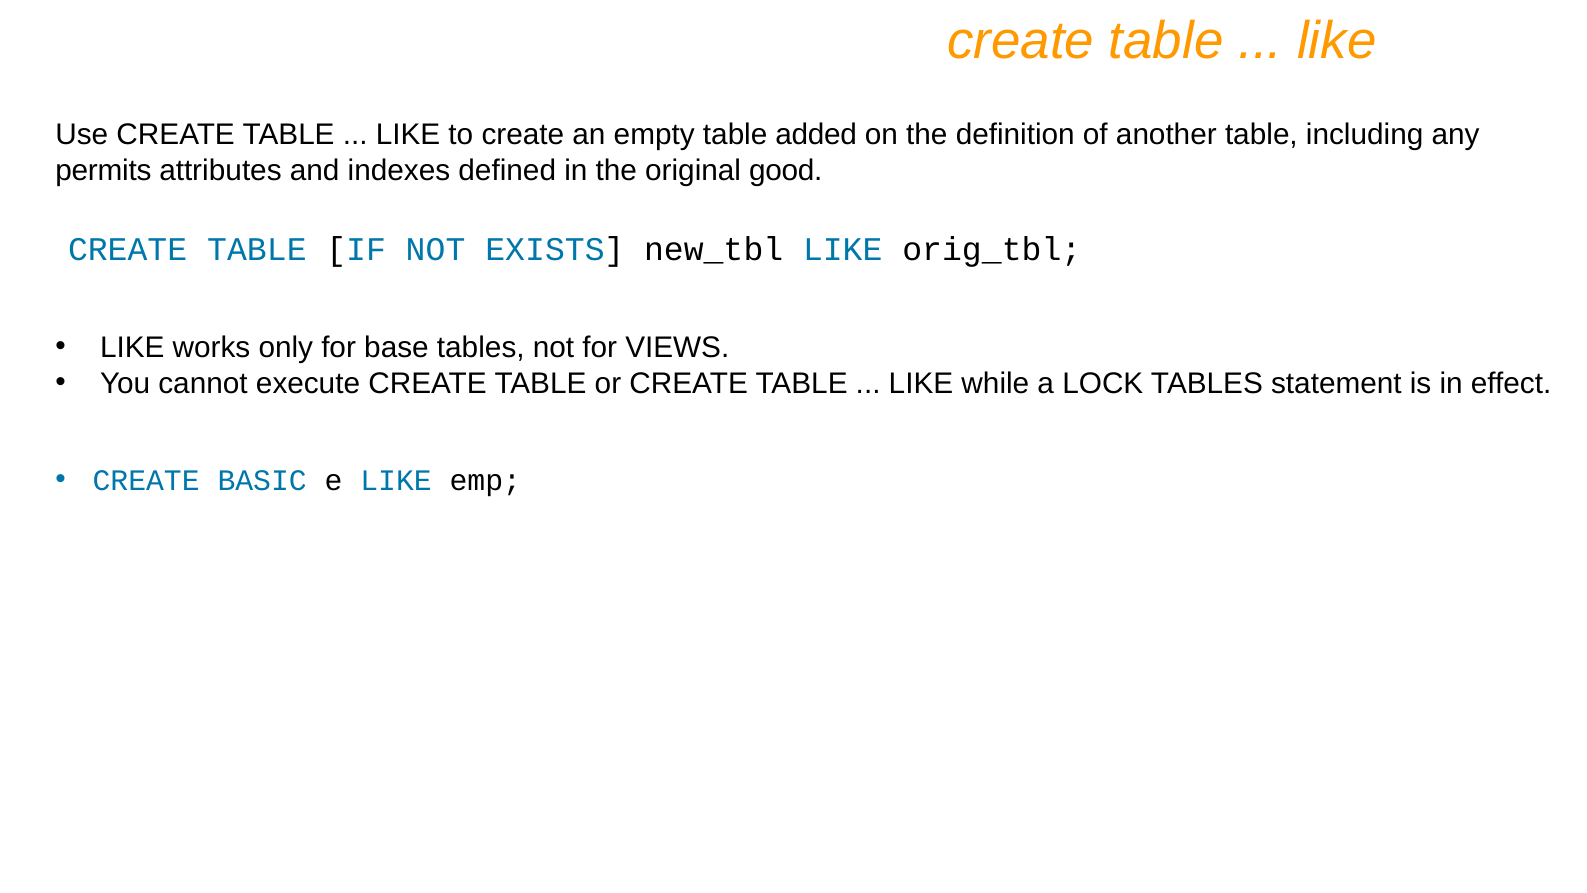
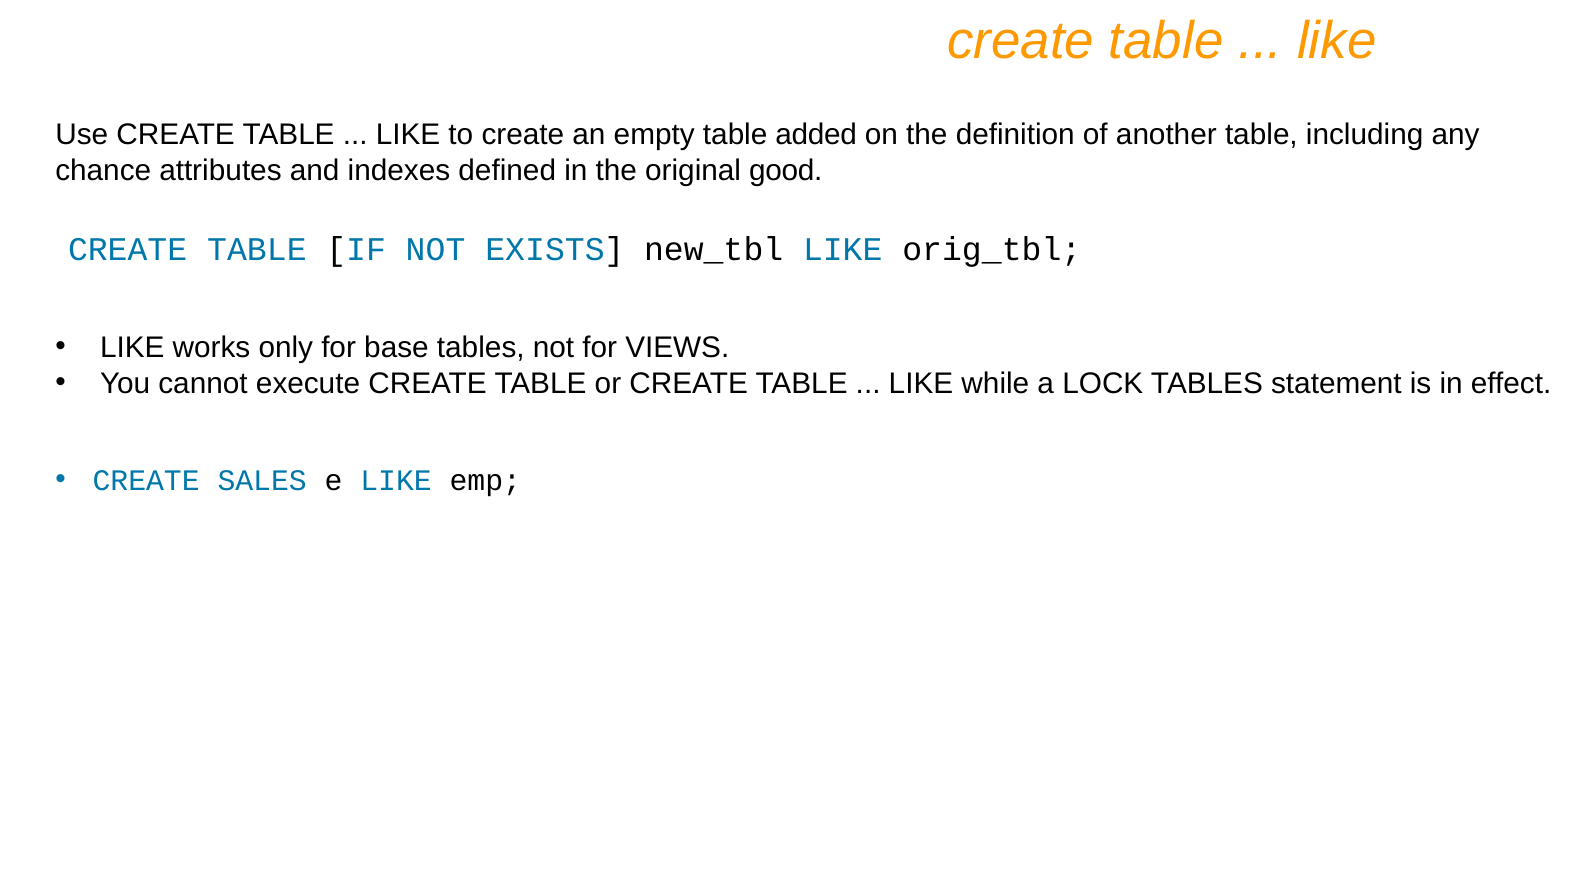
permits: permits -> chance
BASIC: BASIC -> SALES
